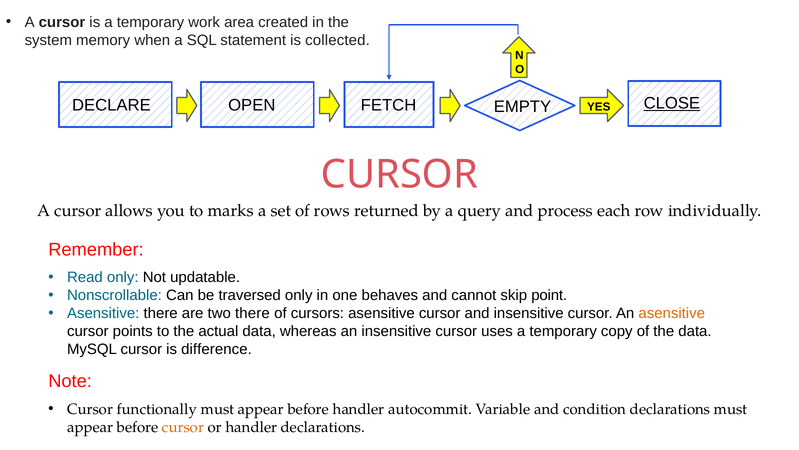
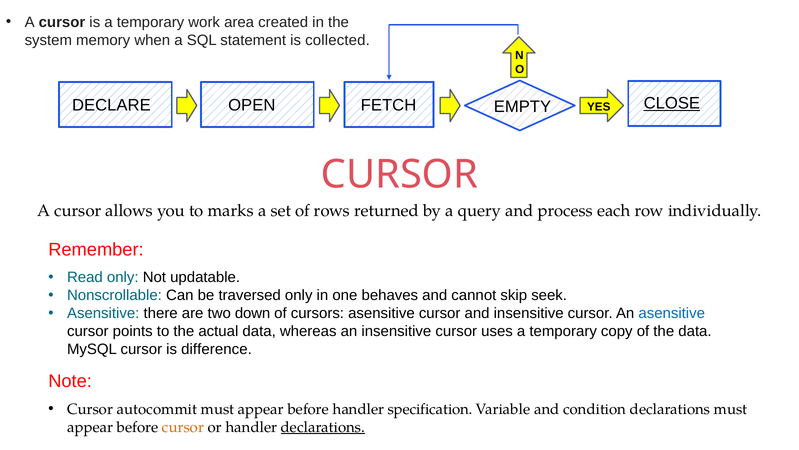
point: point -> seek
two there: there -> down
asensitive at (672, 313) colour: orange -> blue
functionally: functionally -> autocommit
autocommit: autocommit -> specification
declarations at (323, 427) underline: none -> present
